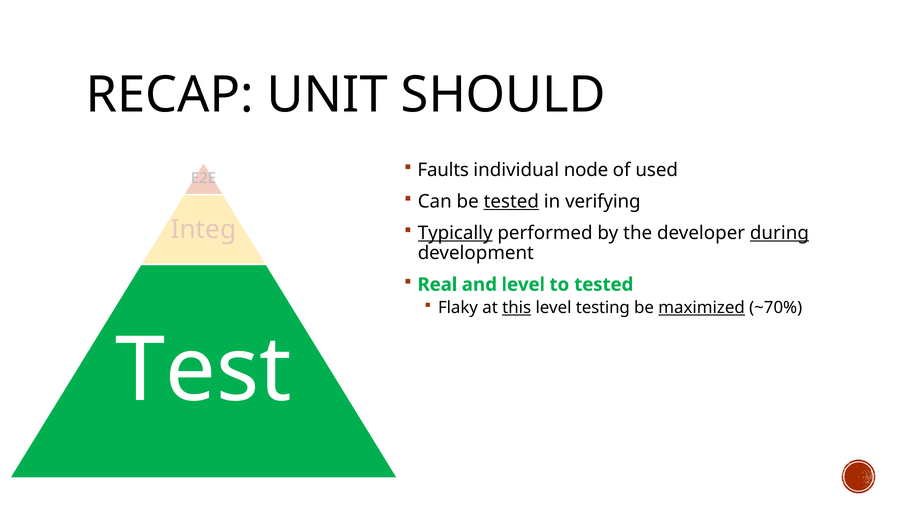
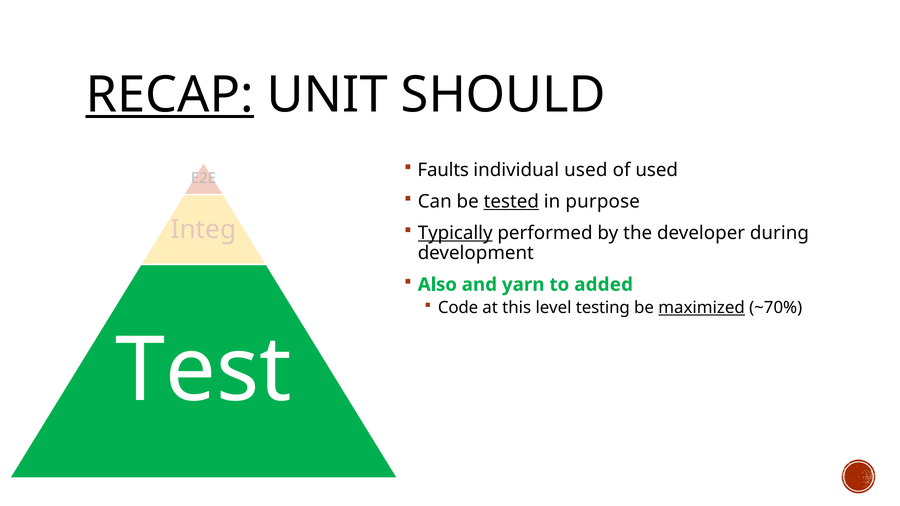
RECAP underline: none -> present
individual node: node -> used
verifying: verifying -> purpose
during underline: present -> none
Real: Real -> Also
and level: level -> yarn
to tested: tested -> added
Flaky: Flaky -> Code
this underline: present -> none
